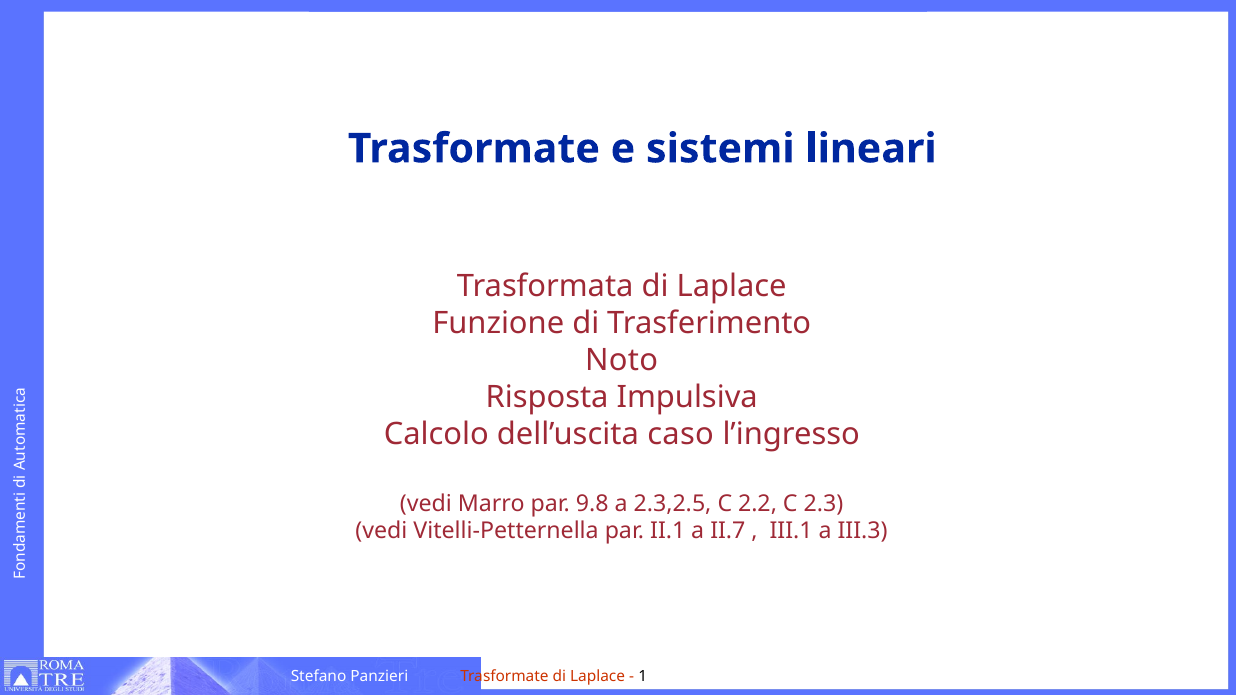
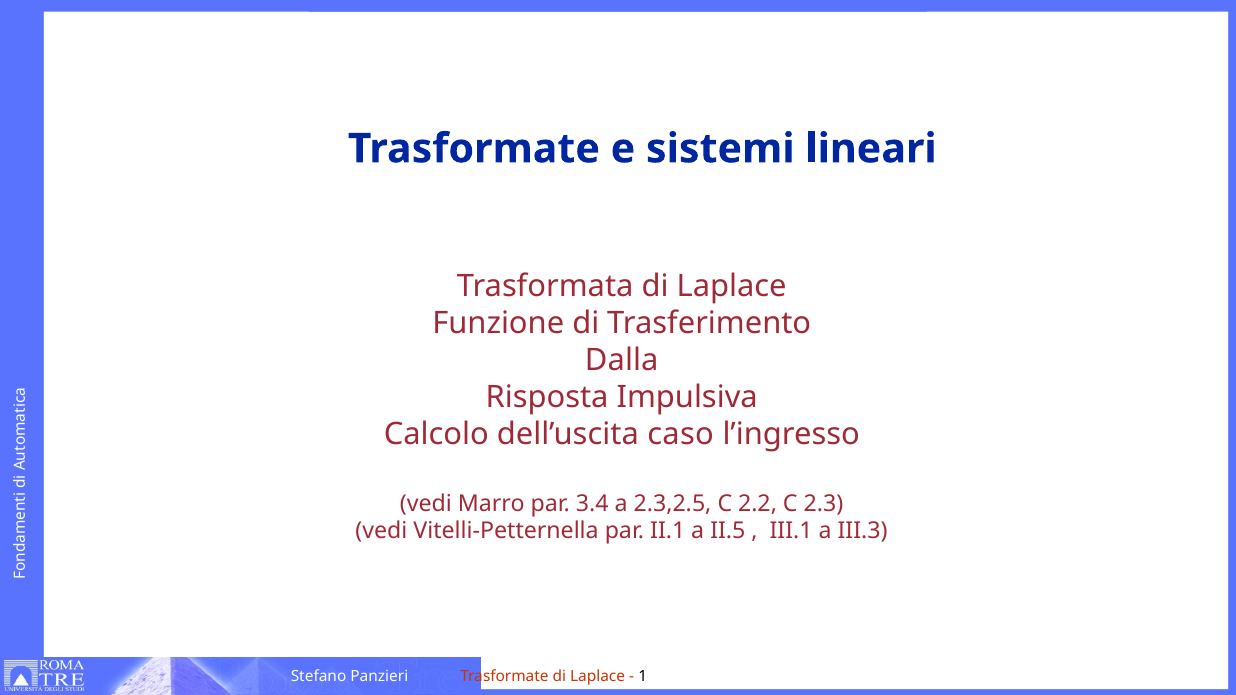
Noto: Noto -> Dalla
9.8: 9.8 -> 3.4
II.7: II.7 -> II.5
